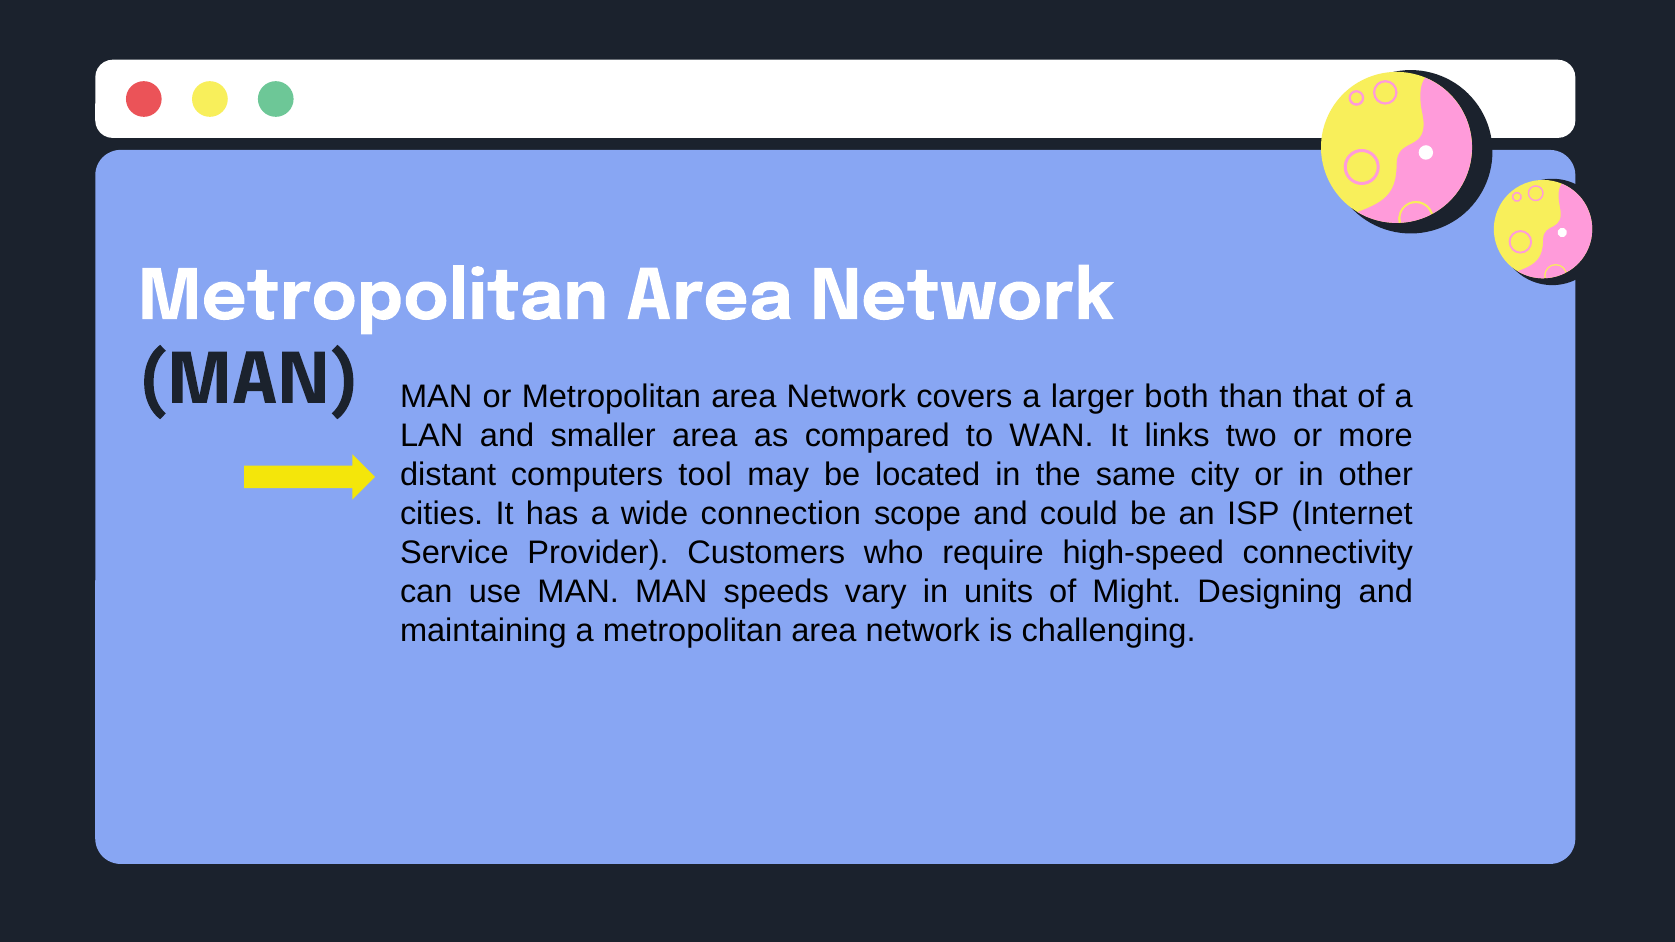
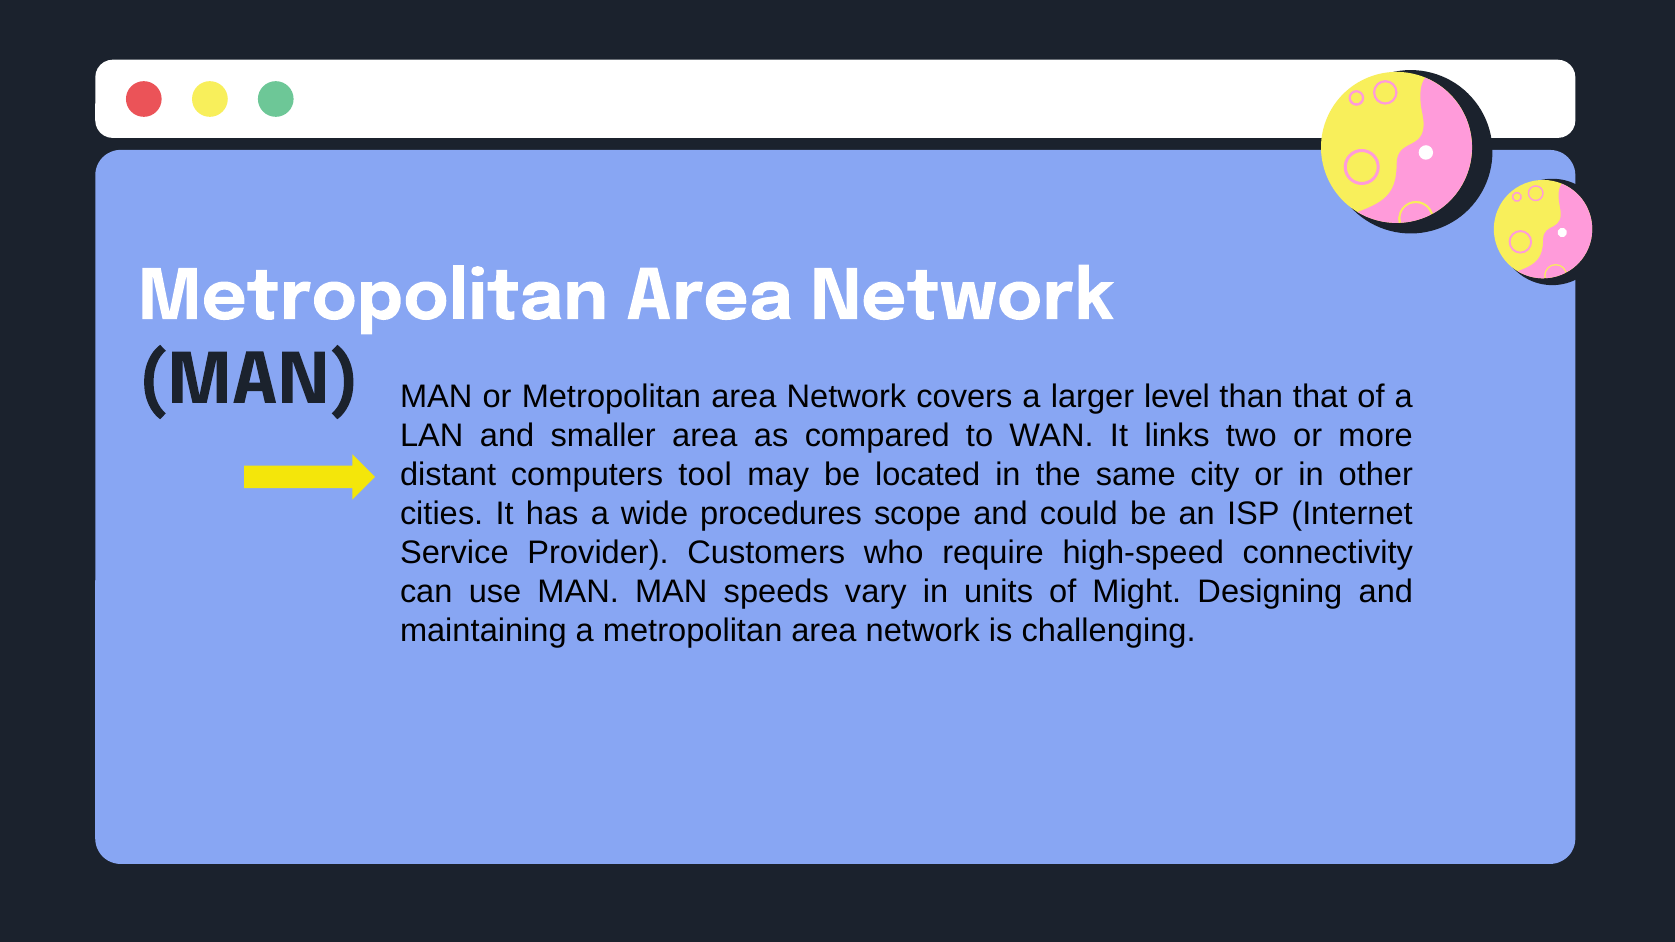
both: both -> level
connection: connection -> procedures
